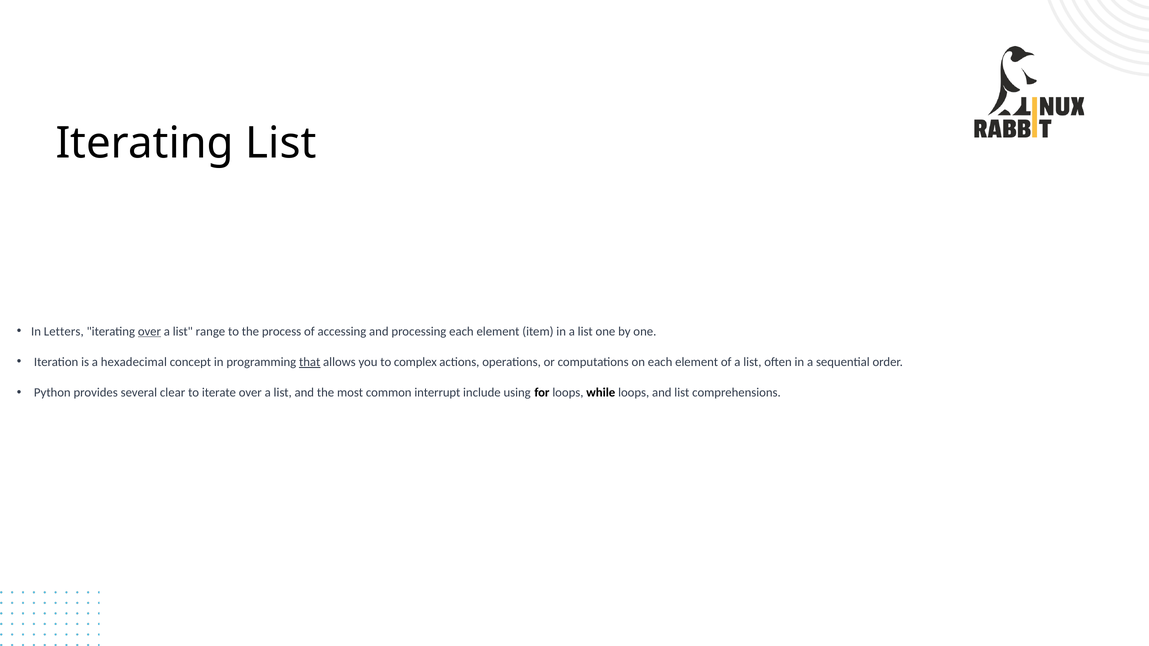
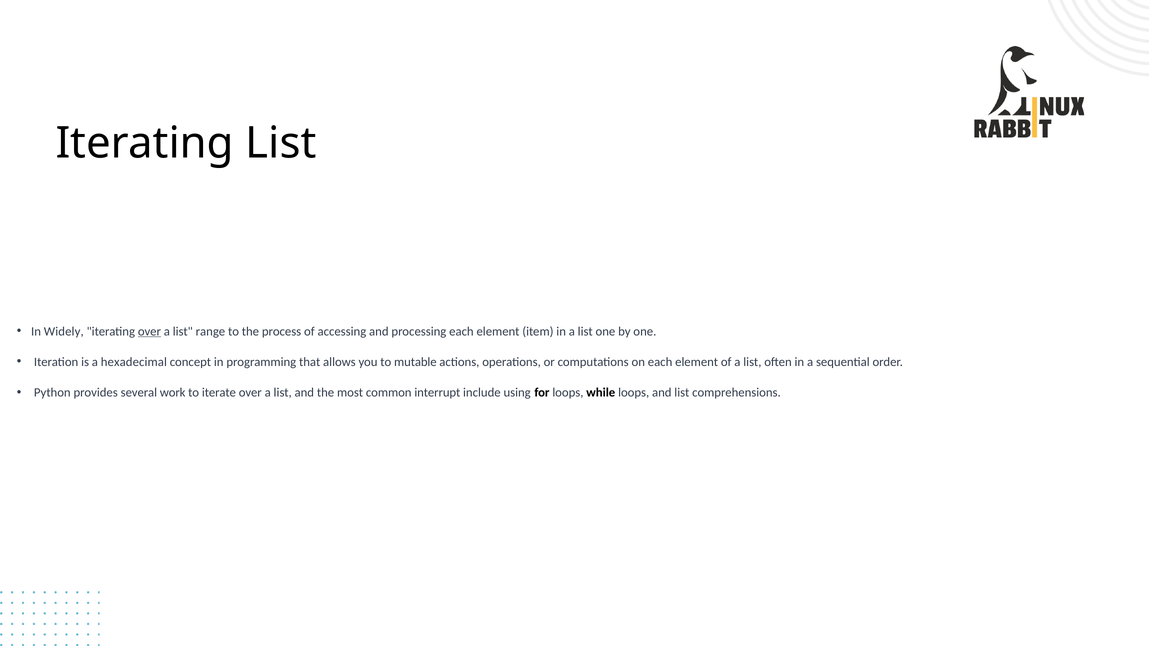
Letters: Letters -> Widely
that underline: present -> none
complex: complex -> mutable
clear: clear -> work
